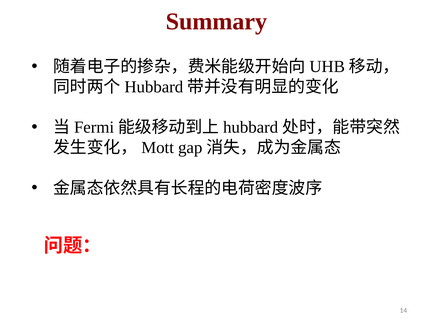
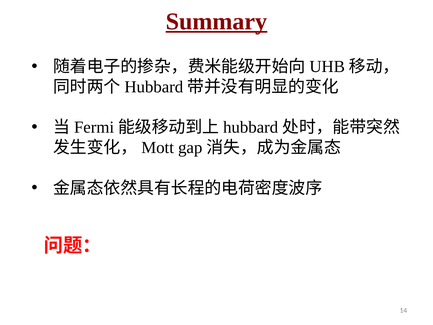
Summary underline: none -> present
